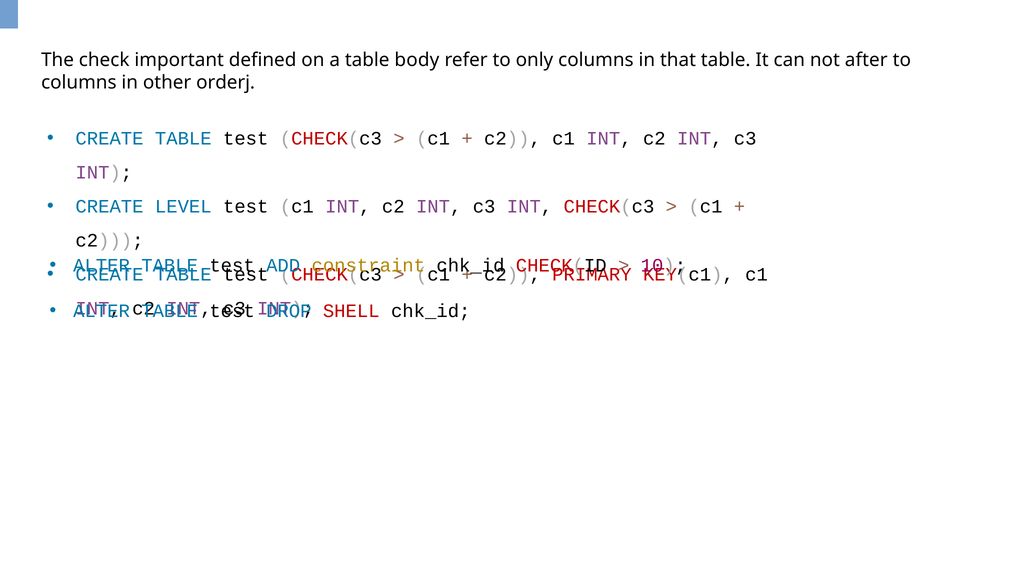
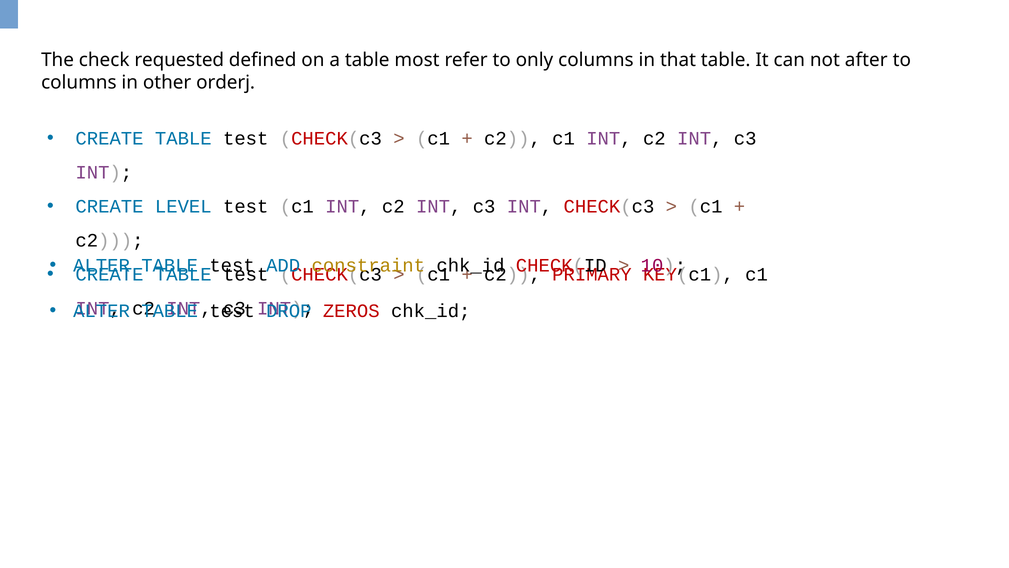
important: important -> requested
body: body -> most
SHELL: SHELL -> ZEROS
